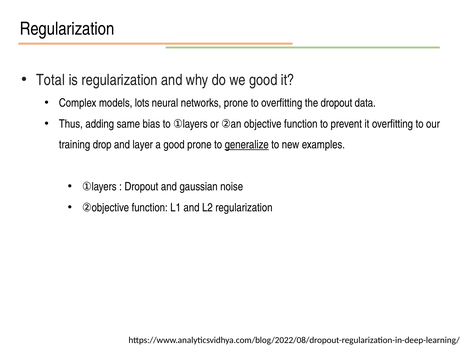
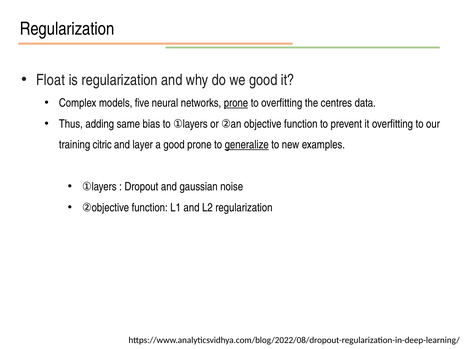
Total: Total -> Float
lots: lots -> five
prone at (236, 103) underline: none -> present
the dropout: dropout -> centres
drop: drop -> citric
